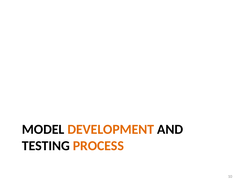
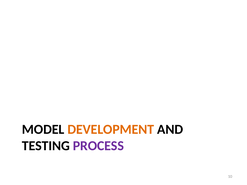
PROCESS colour: orange -> purple
